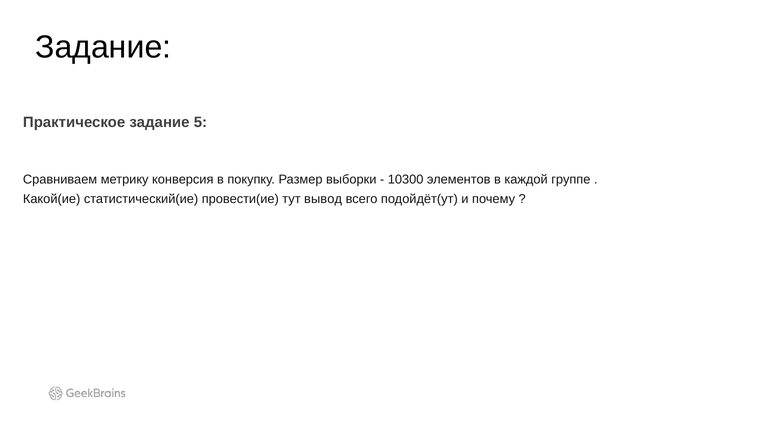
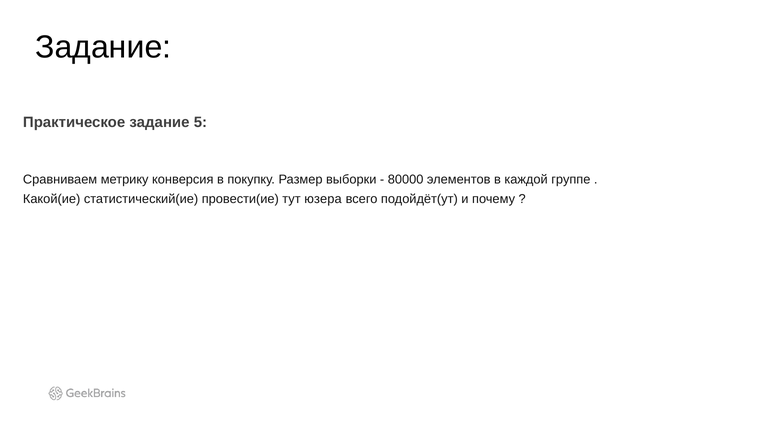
10300: 10300 -> 80000
вывод: вывод -> юзера
